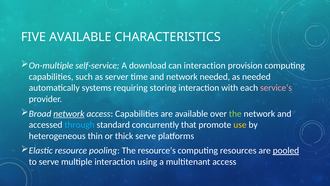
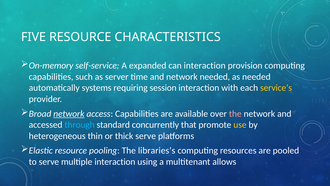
FIVE AVAILABLE: AVAILABLE -> RESOURCE
On-multiple: On-multiple -> On-memory
download: download -> expanded
storing: storing -> session
service’s colour: pink -> yellow
the at (235, 113) colour: light green -> pink
resource’s: resource’s -> libraries’s
pooled underline: present -> none
multitenant access: access -> allows
